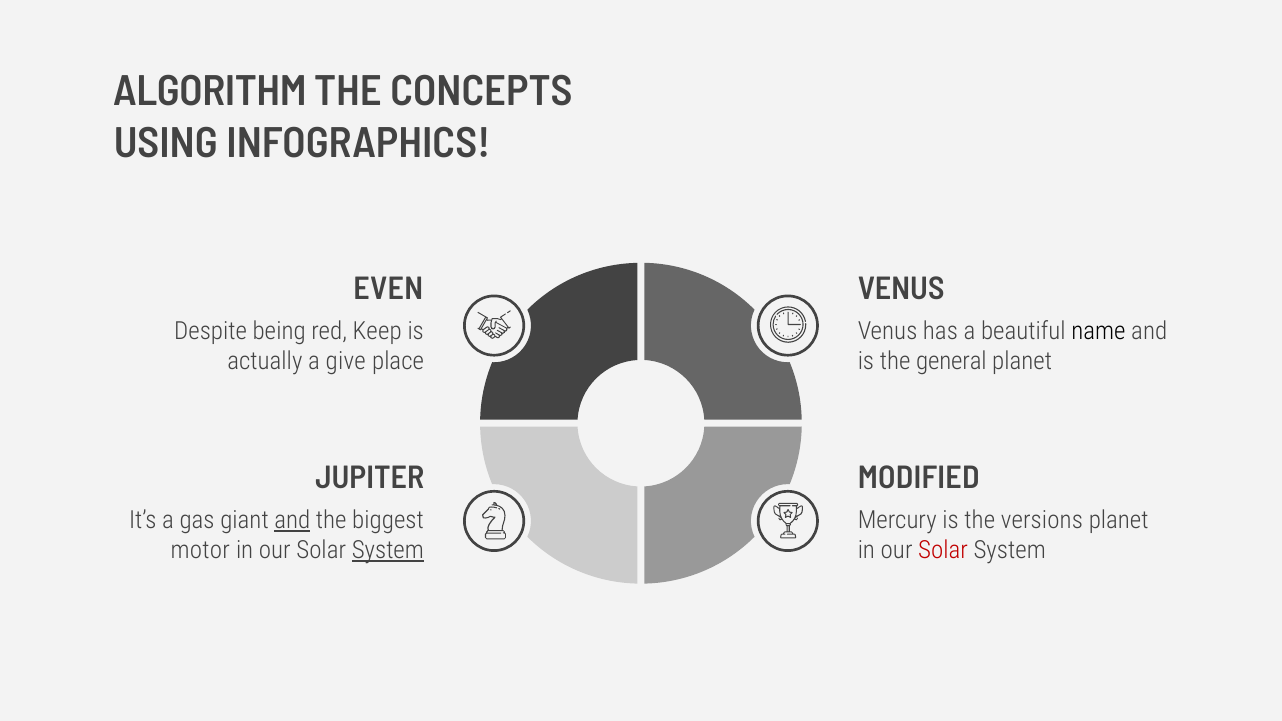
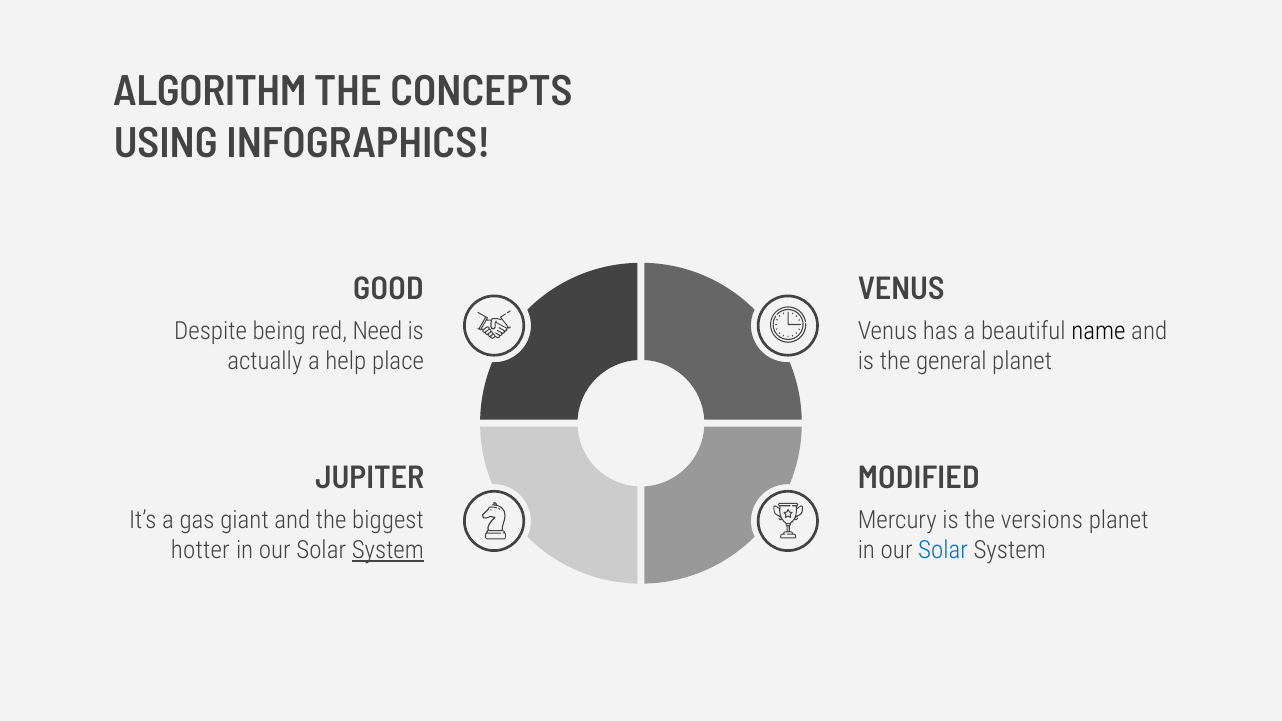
EVEN: EVEN -> GOOD
Keep: Keep -> Need
give: give -> help
and at (292, 521) underline: present -> none
motor: motor -> hotter
Solar at (943, 551) colour: red -> blue
